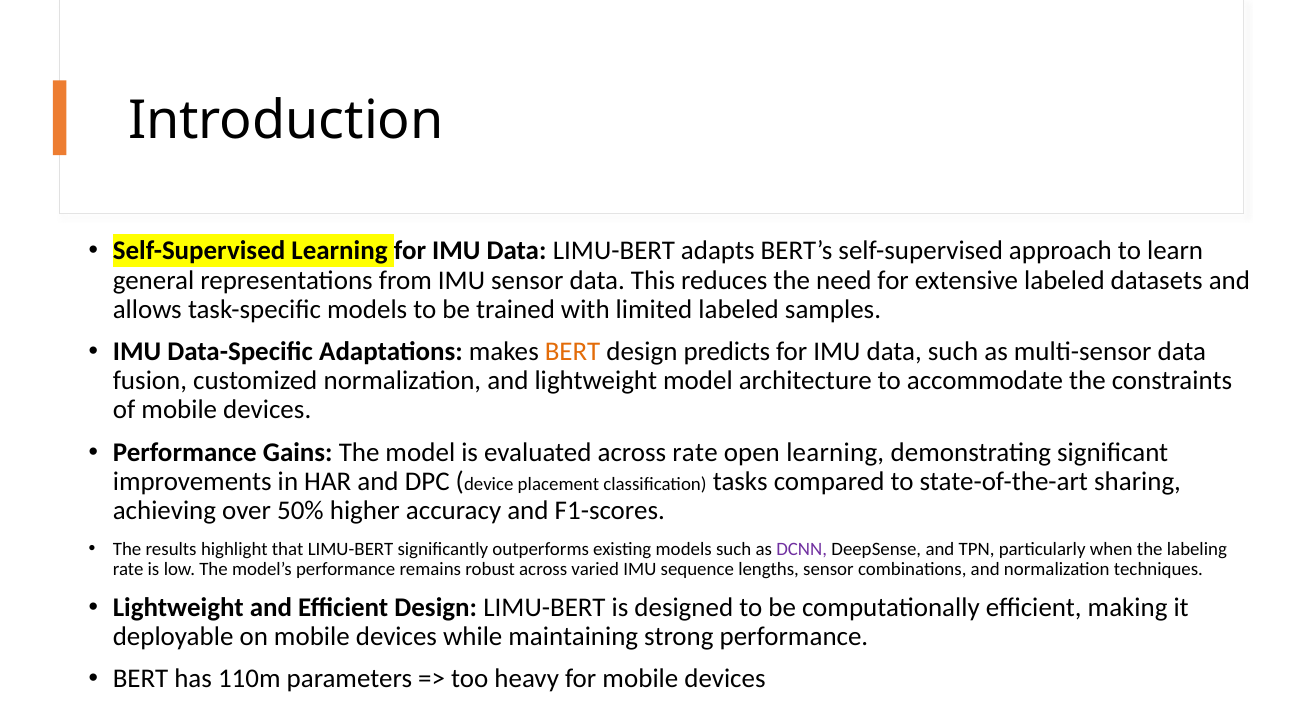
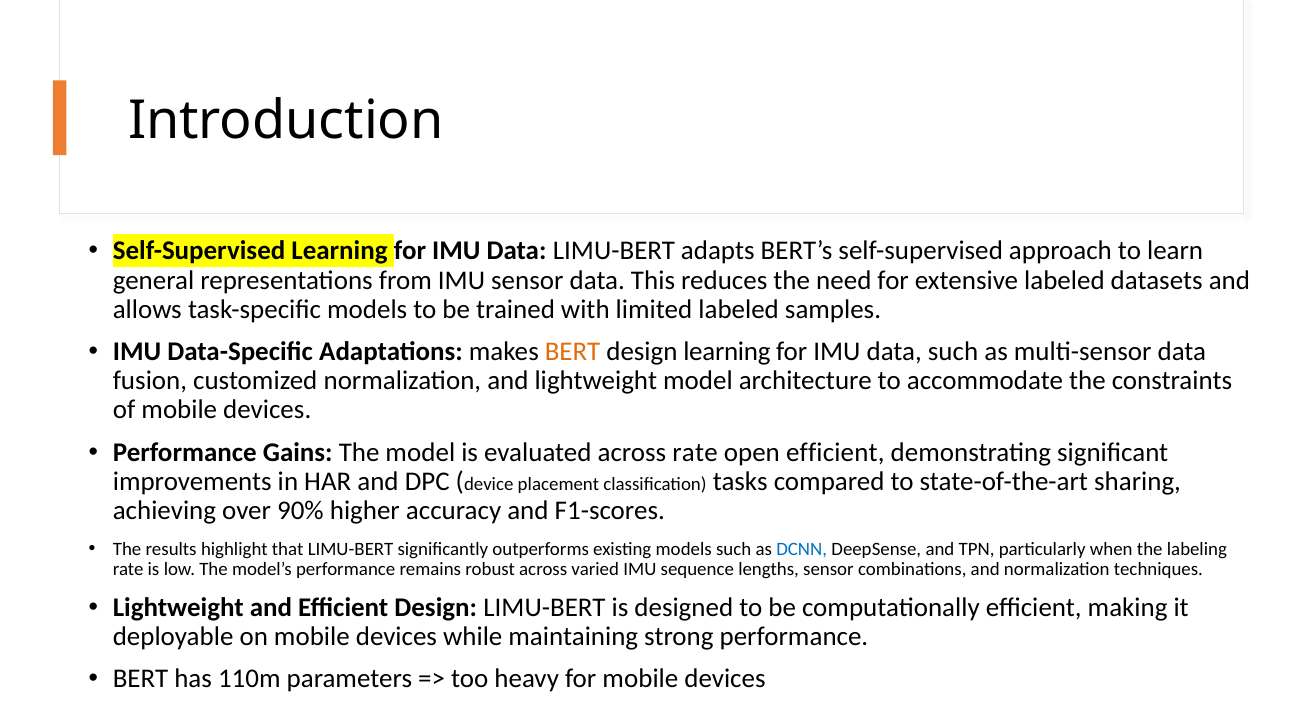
design predicts: predicts -> learning
open learning: learning -> efficient
50%: 50% -> 90%
DCNN colour: purple -> blue
